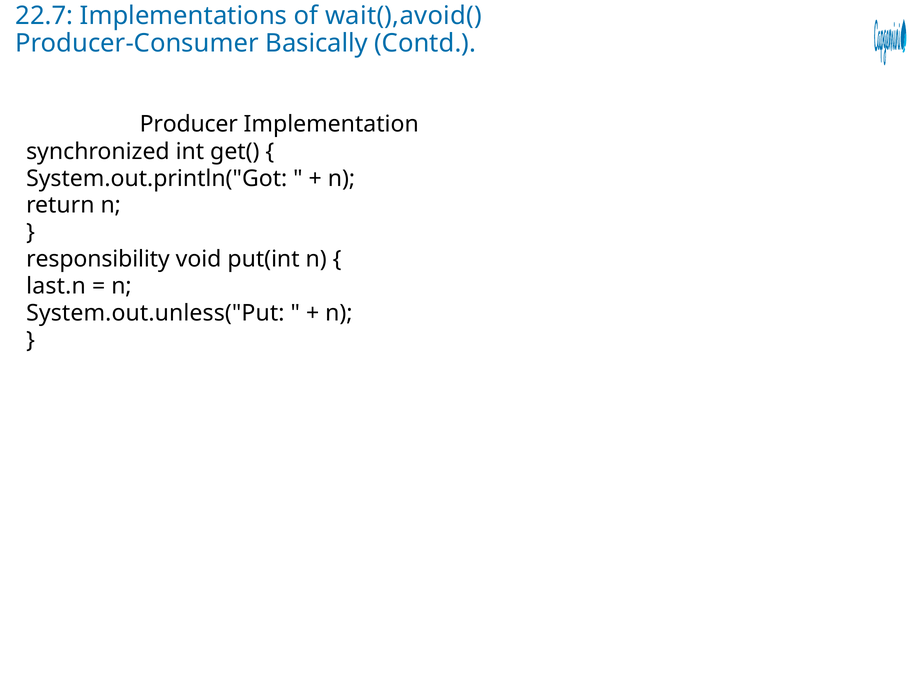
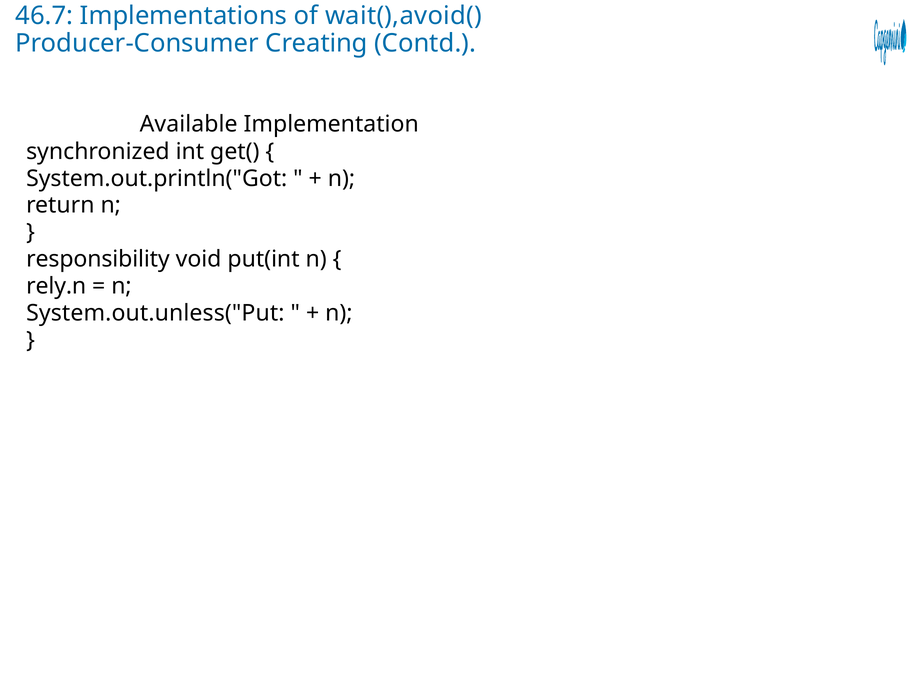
22.7: 22.7 -> 46.7
Basically: Basically -> Creating
Producer: Producer -> Available
last.n: last.n -> rely.n
